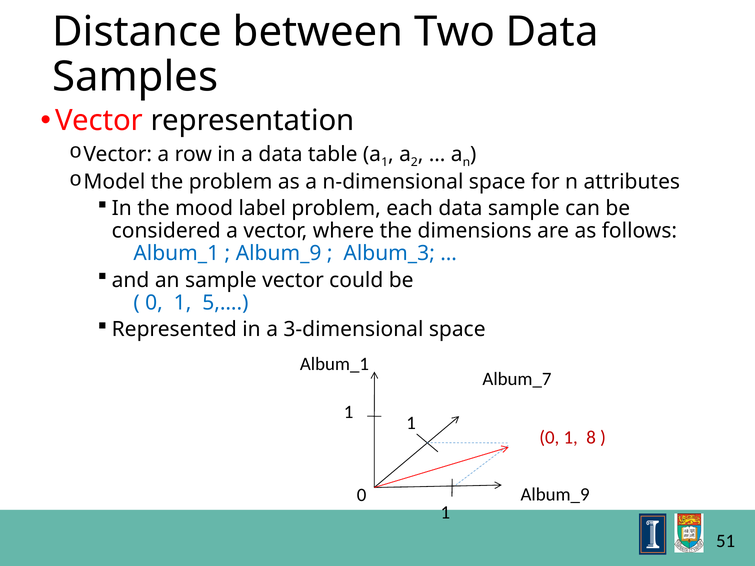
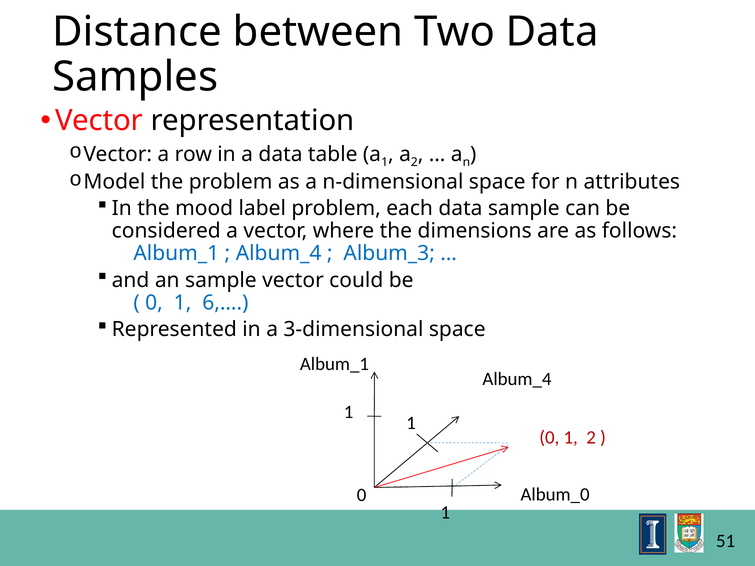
Album_9 at (279, 254): Album_9 -> Album_4
5,…: 5,… -> 6,…
Album_7 at (517, 379): Album_7 -> Album_4
1 8: 8 -> 2
Album_9 at (555, 495): Album_9 -> Album_0
